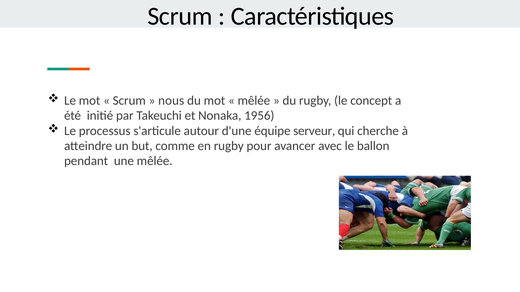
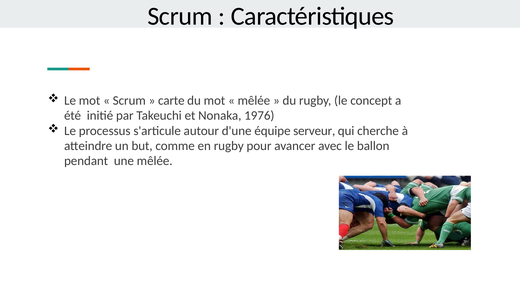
nous: nous -> carte
1956: 1956 -> 1976
